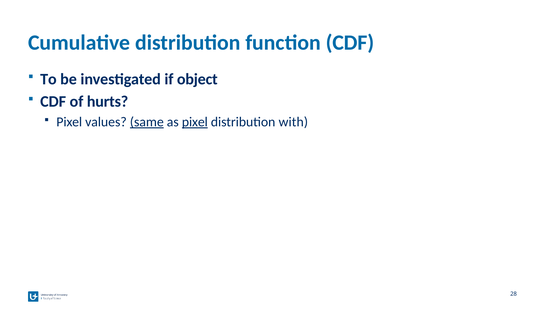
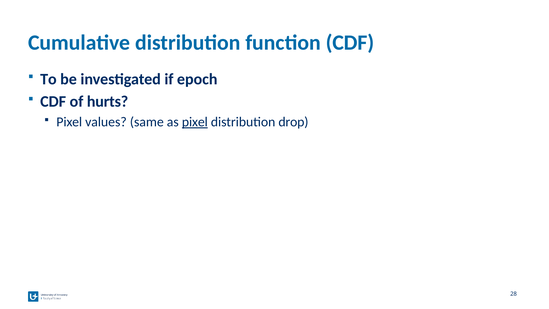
object: object -> epoch
same underline: present -> none
with: with -> drop
